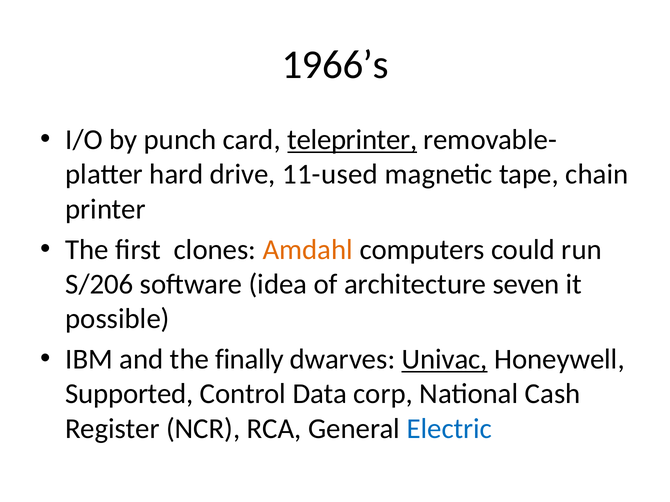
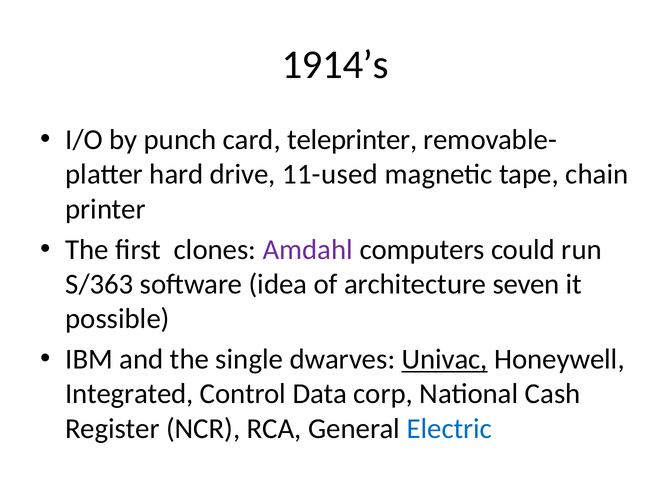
1966’s: 1966’s -> 1914’s
teleprinter underline: present -> none
Amdahl colour: orange -> purple
S/206: S/206 -> S/363
finally: finally -> single
Supported: Supported -> Integrated
